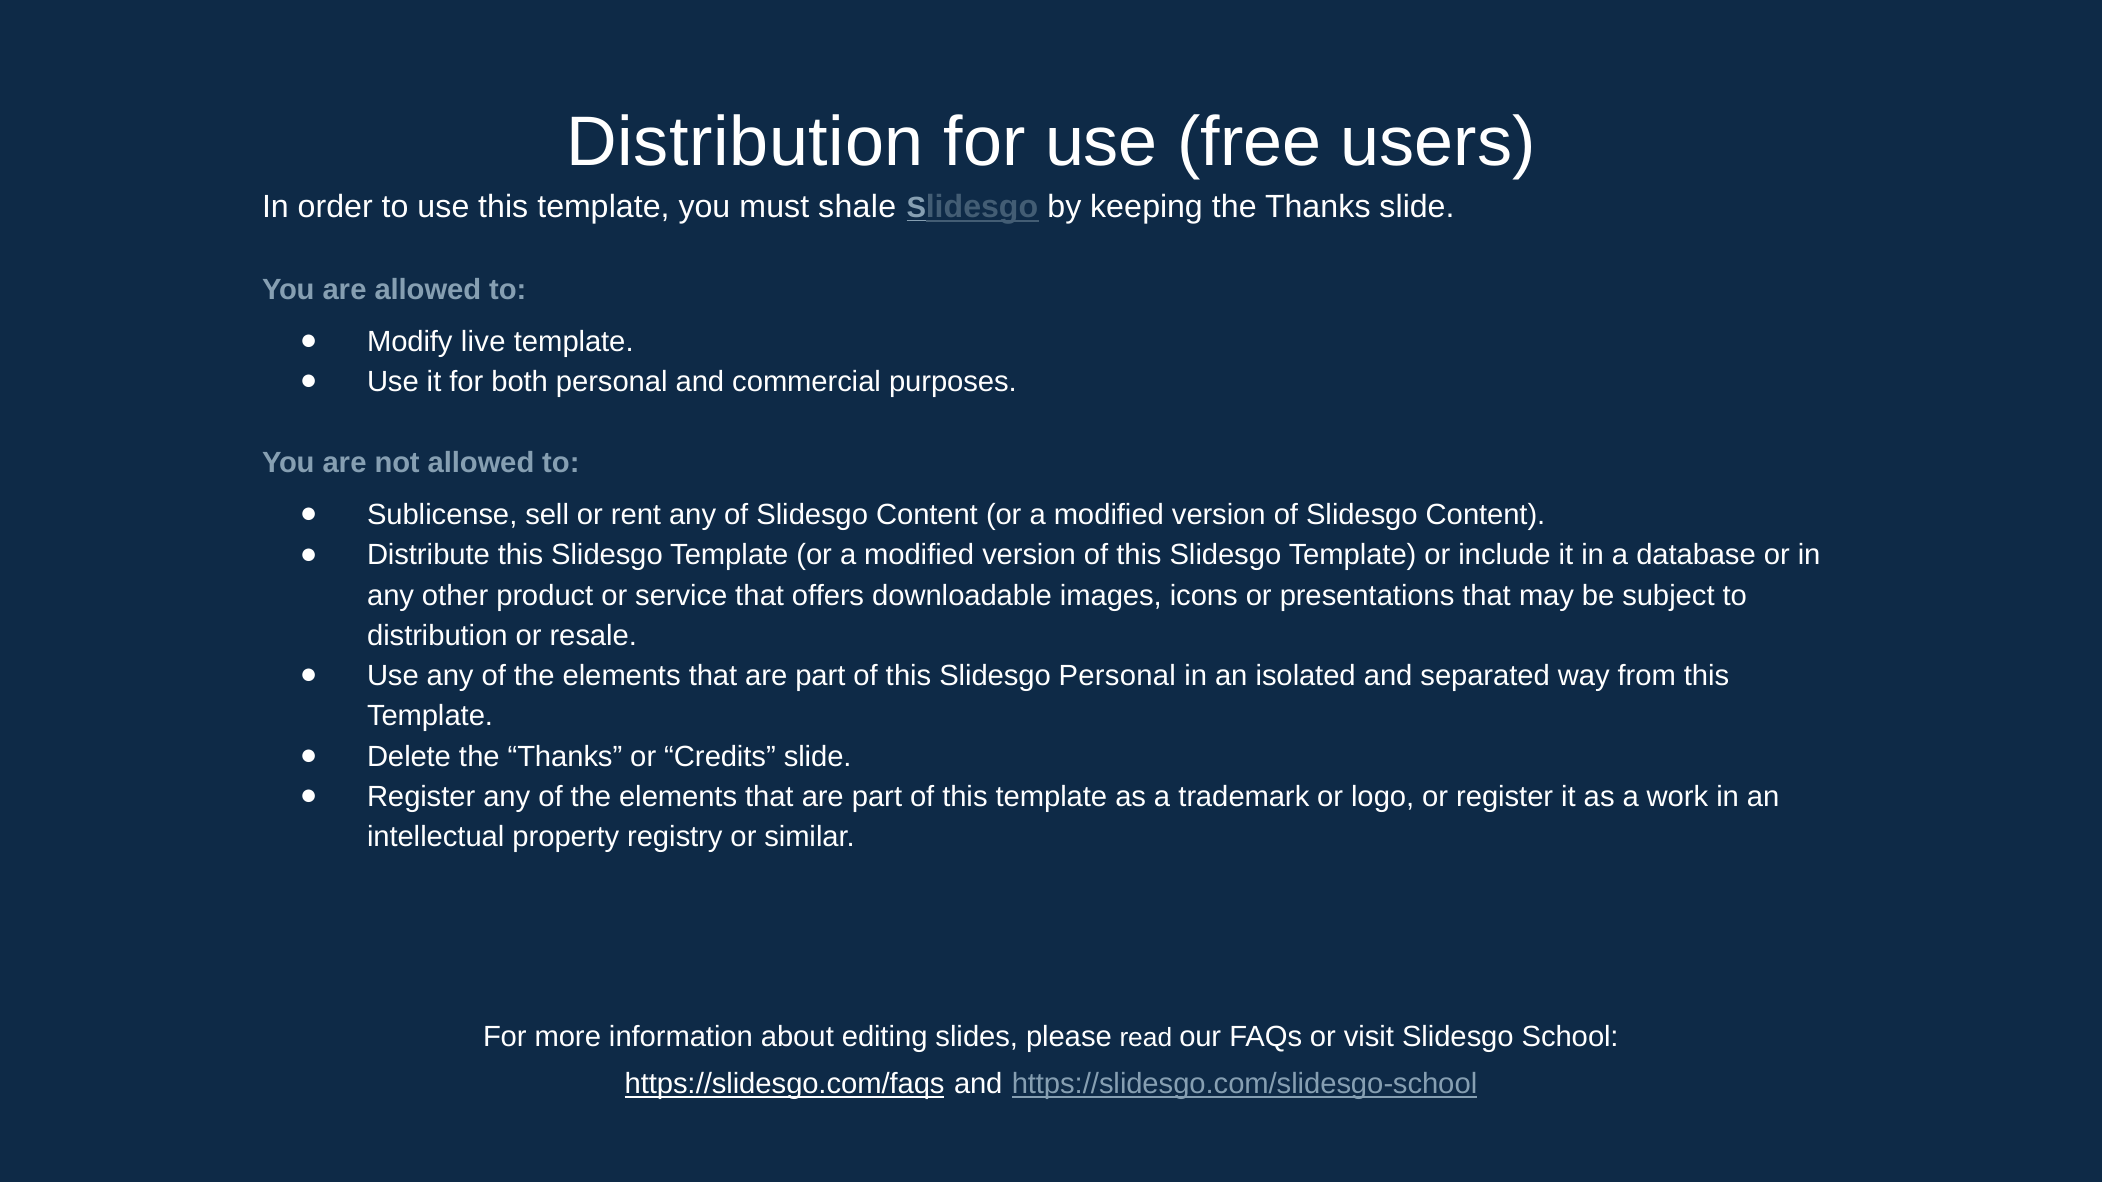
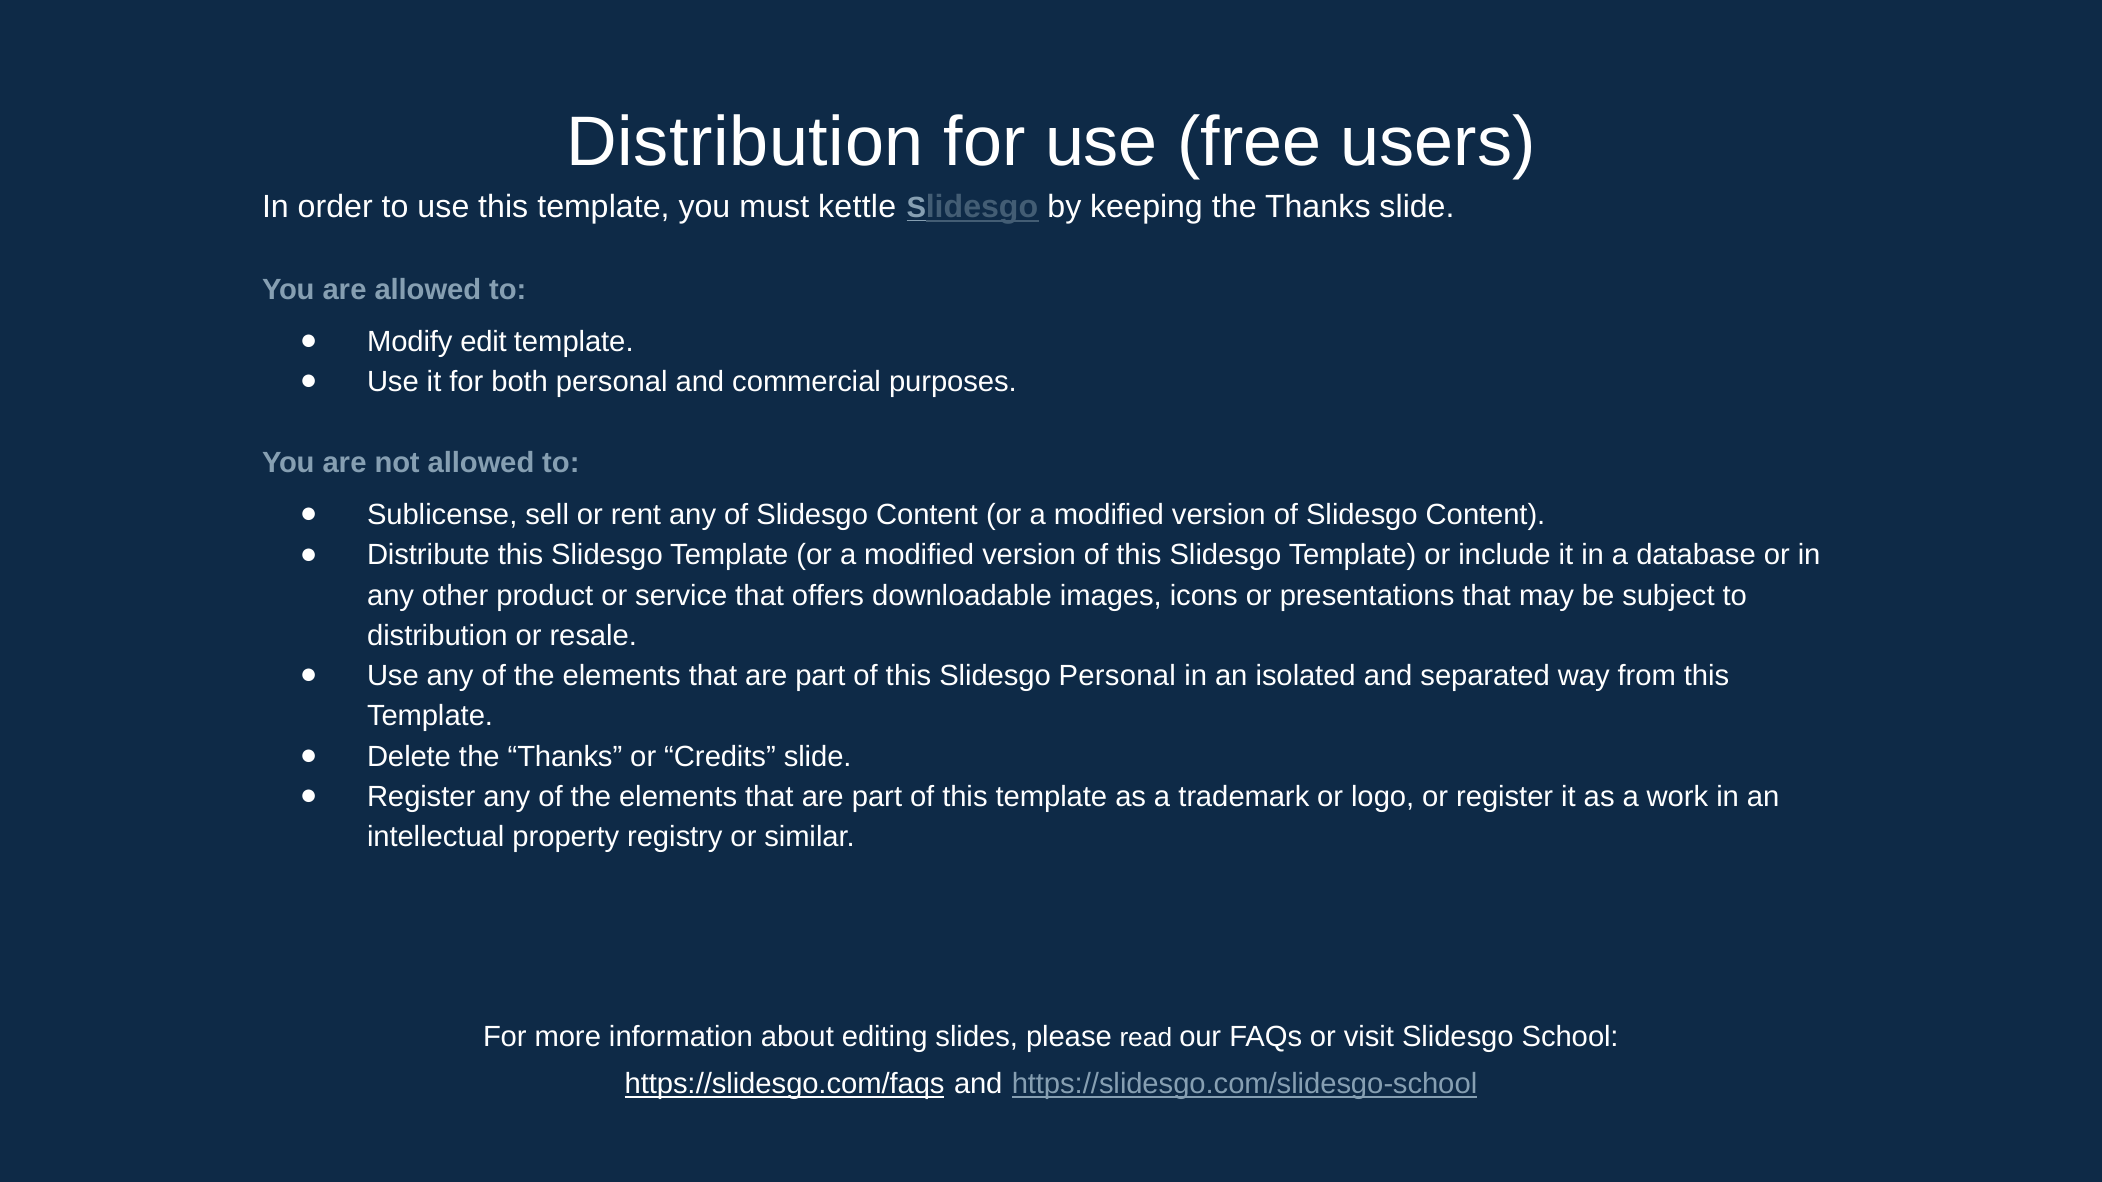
shale: shale -> kettle
live: live -> edit
